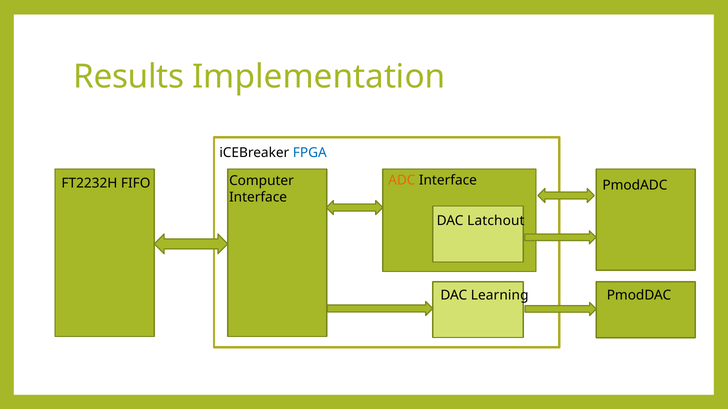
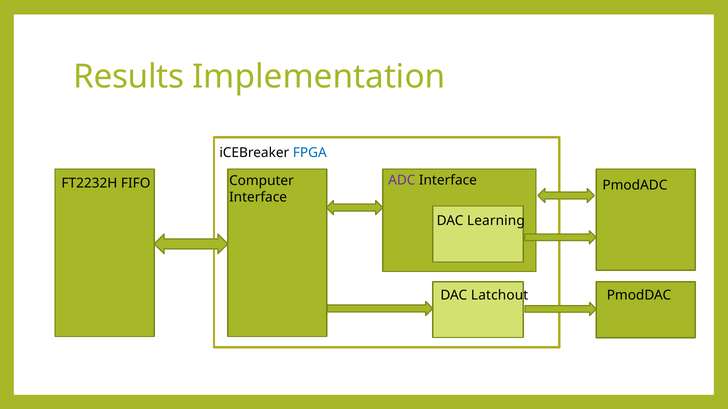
ADC colour: orange -> purple
Latchout: Latchout -> Learning
Learning: Learning -> Latchout
